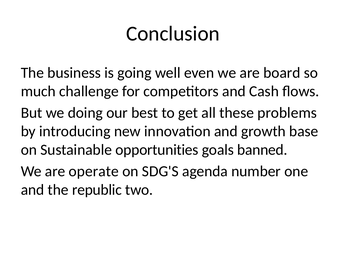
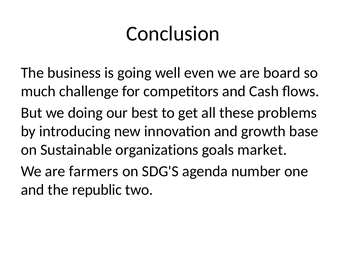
opportunities: opportunities -> organizations
banned: banned -> market
operate: operate -> farmers
